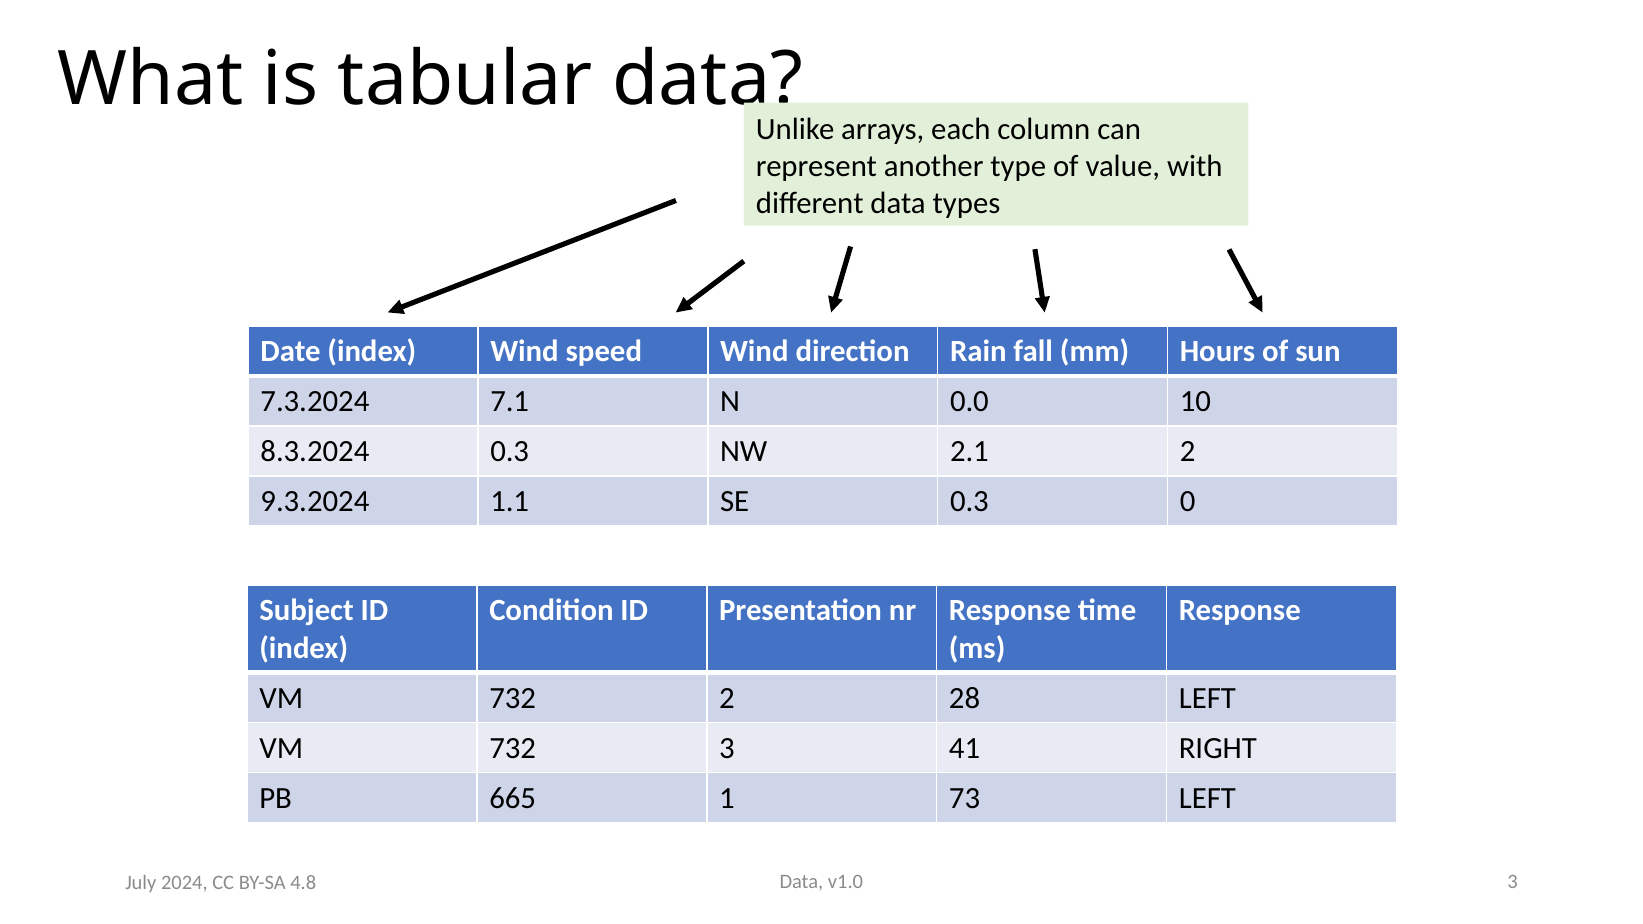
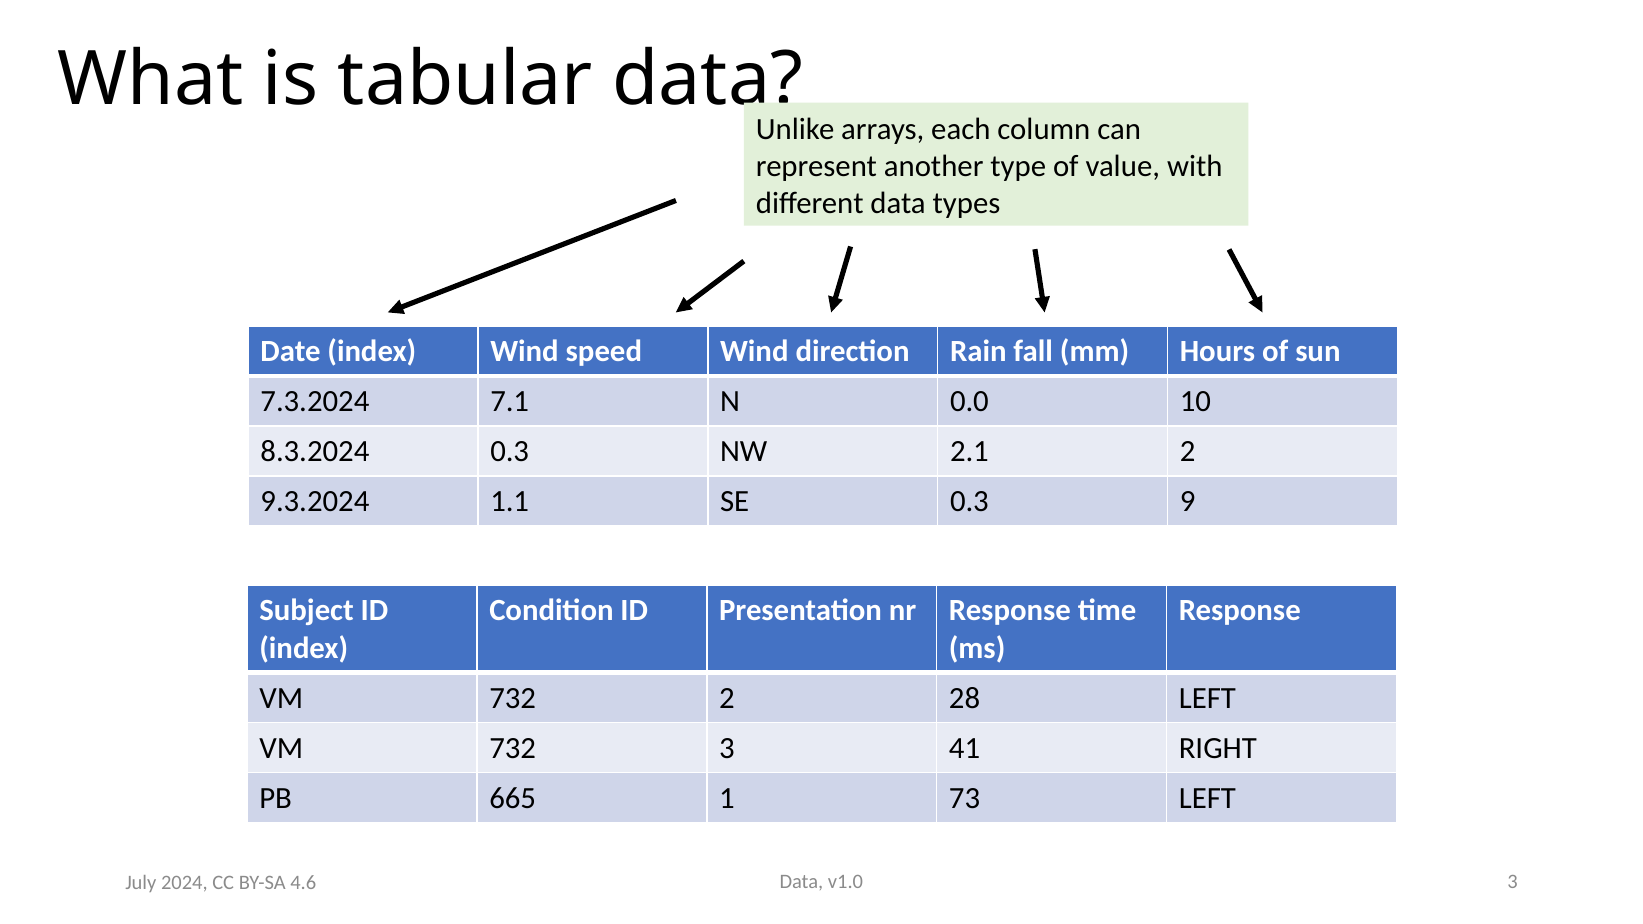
0: 0 -> 9
4.8: 4.8 -> 4.6
